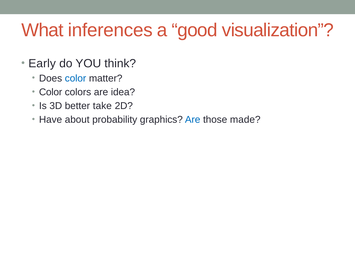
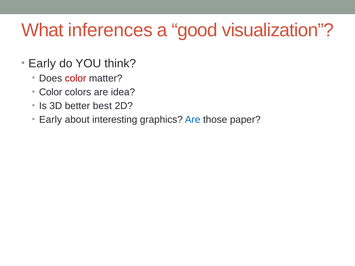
color at (76, 78) colour: blue -> red
take: take -> best
Have at (51, 120): Have -> Early
probability: probability -> interesting
made: made -> paper
